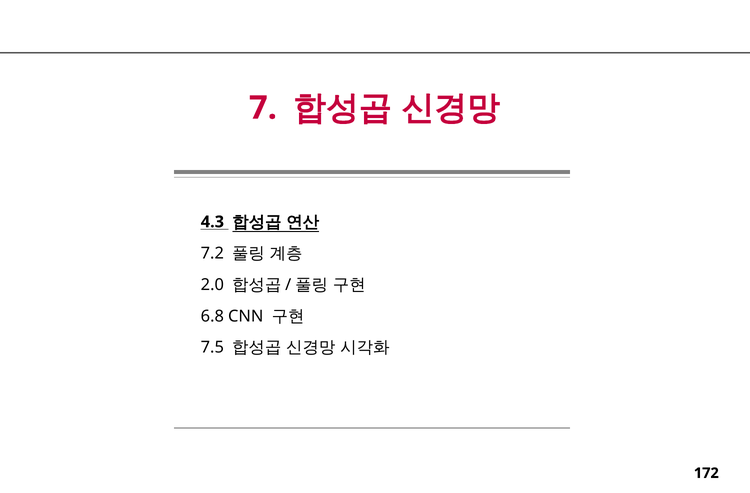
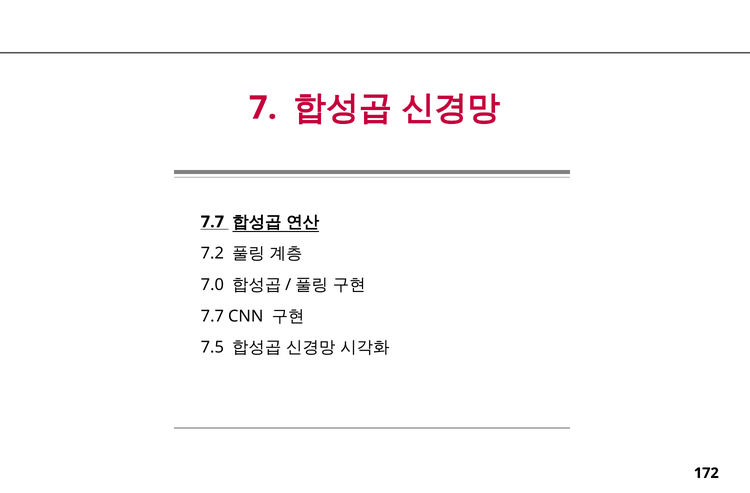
4.3 at (212, 222): 4.3 -> 7.7
2.0: 2.0 -> 7.0
6.8 at (212, 316): 6.8 -> 7.7
